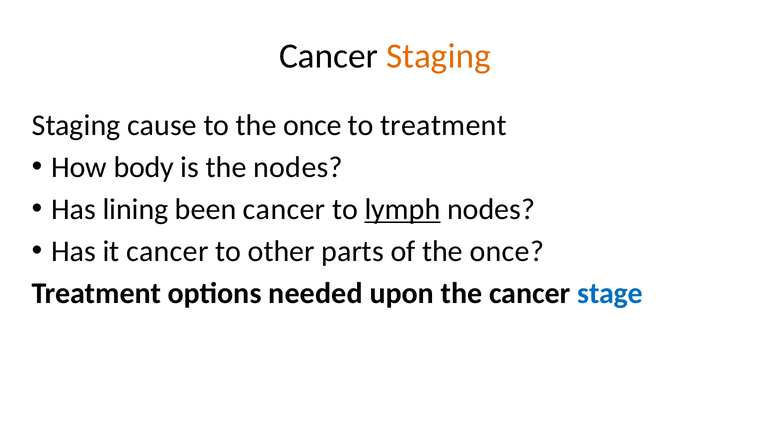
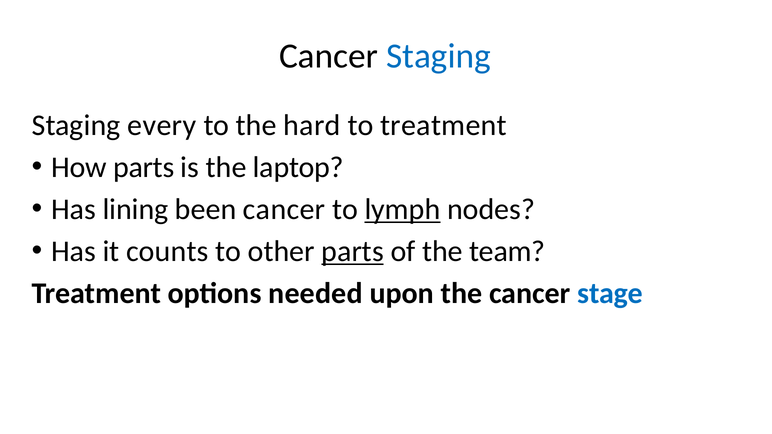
Staging at (438, 56) colour: orange -> blue
cause: cause -> every
to the once: once -> hard
How body: body -> parts
the nodes: nodes -> laptop
it cancer: cancer -> counts
parts at (353, 252) underline: none -> present
of the once: once -> team
